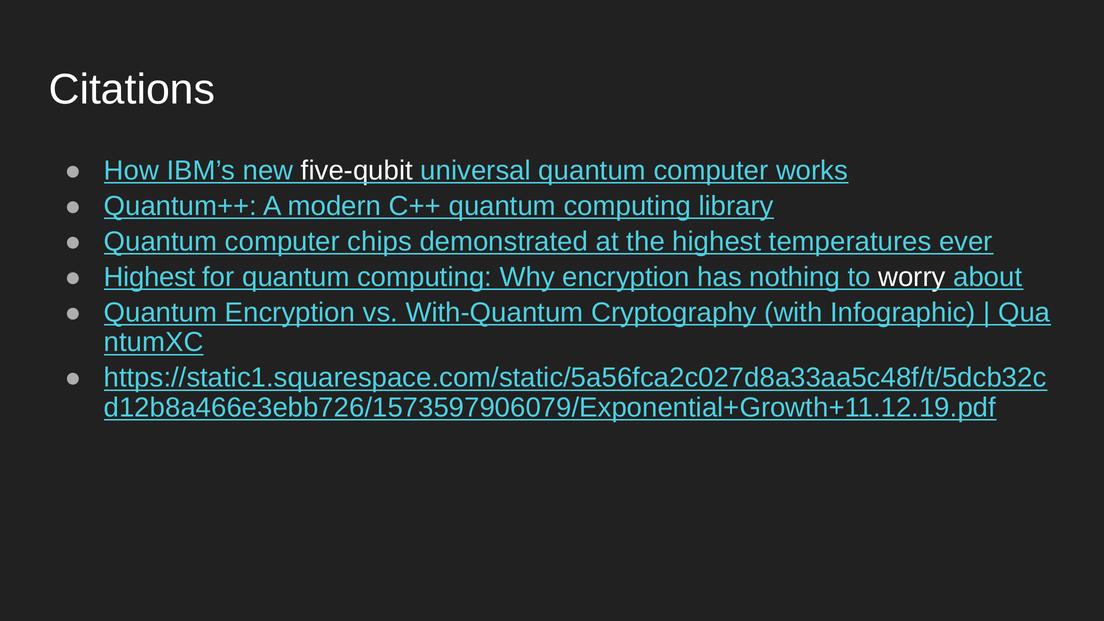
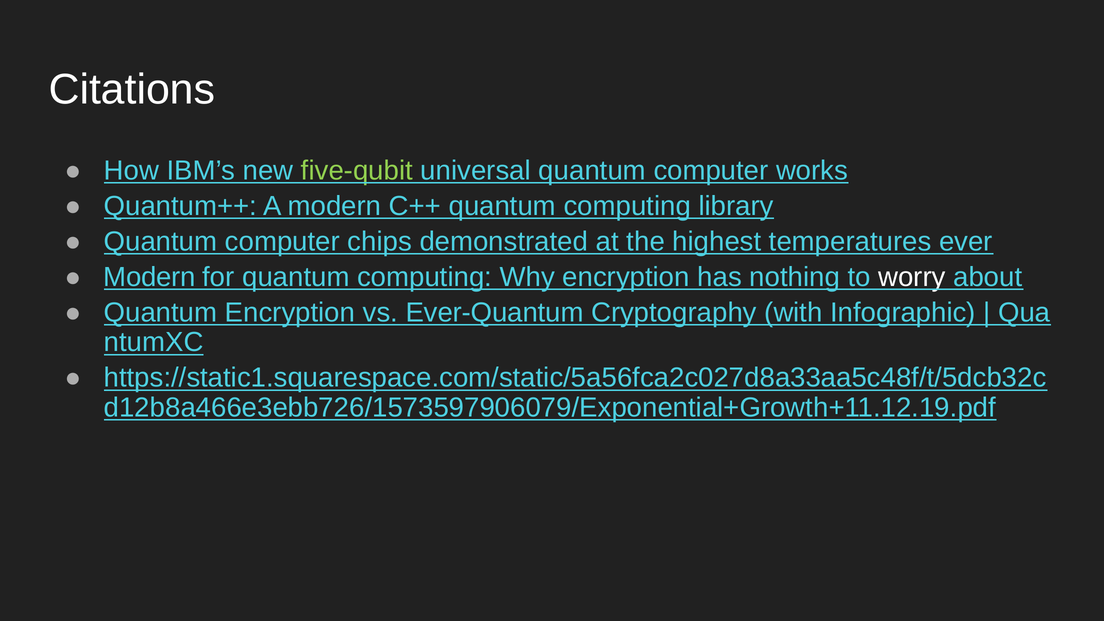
five-qubit colour: white -> light green
Highest at (149, 277): Highest -> Modern
With-Quantum: With-Quantum -> Ever-Quantum
